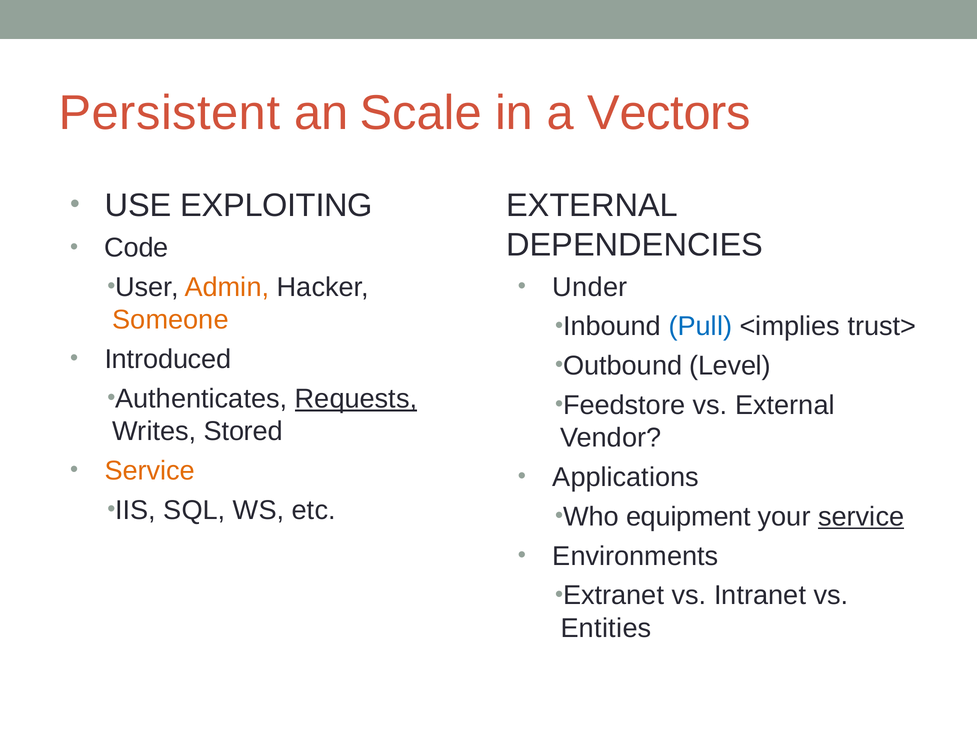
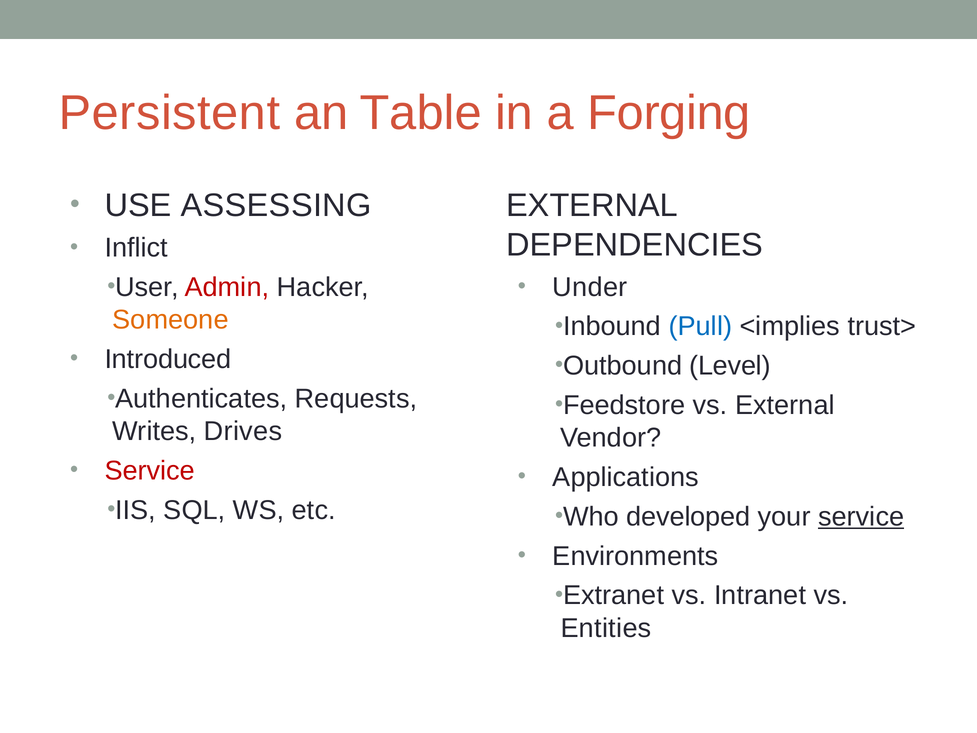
Scale: Scale -> Table
Vectors: Vectors -> Forging
EXPLOITING: EXPLOITING -> ASSESSING
Code: Code -> Inflict
Admin colour: orange -> red
Requests underline: present -> none
Stored: Stored -> Drives
Service at (150, 471) colour: orange -> red
equipment: equipment -> developed
